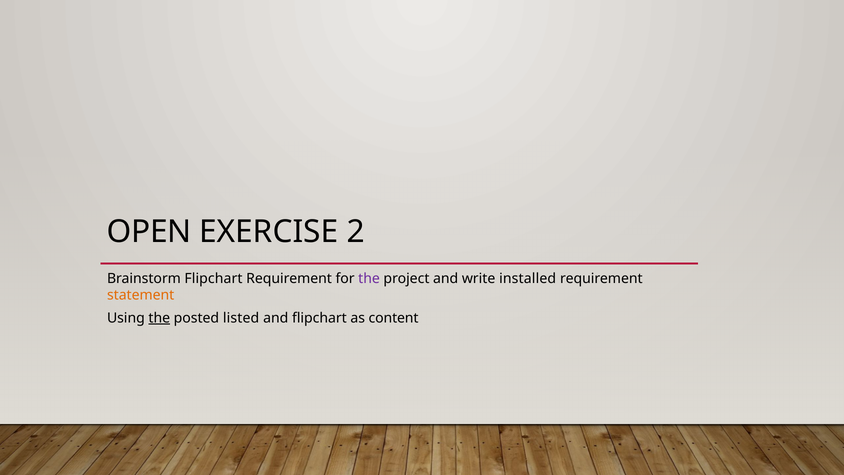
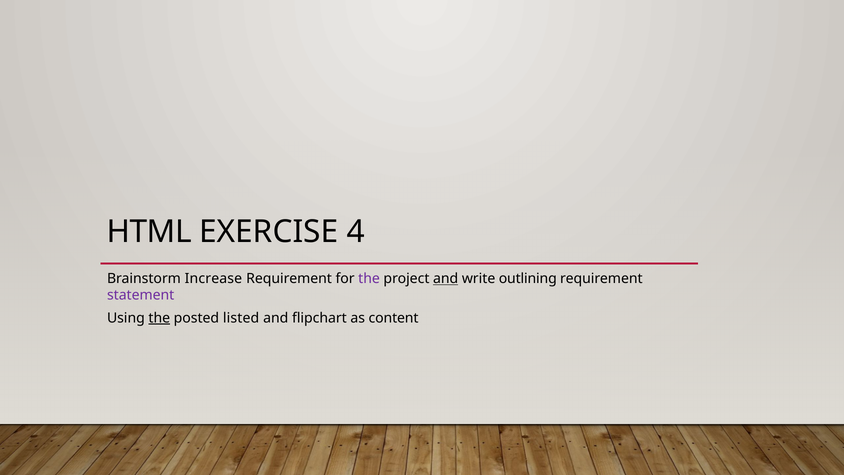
OPEN: OPEN -> HTML
2: 2 -> 4
Brainstorm Flipchart: Flipchart -> Increase
and at (446, 279) underline: none -> present
installed: installed -> outlining
statement colour: orange -> purple
